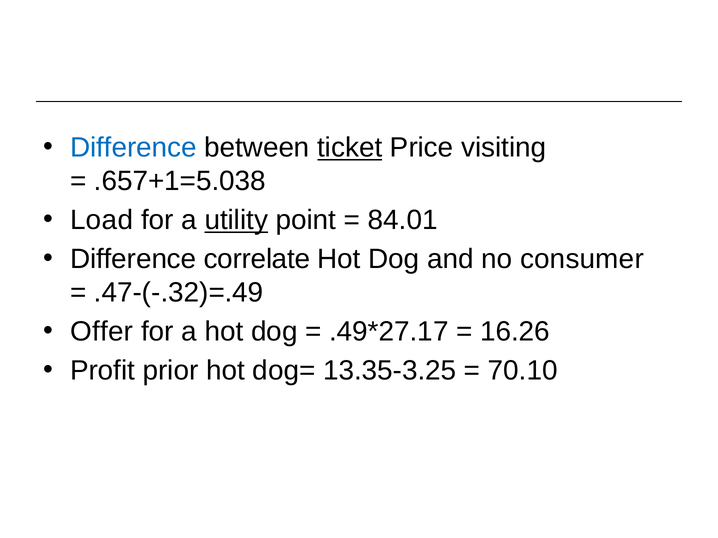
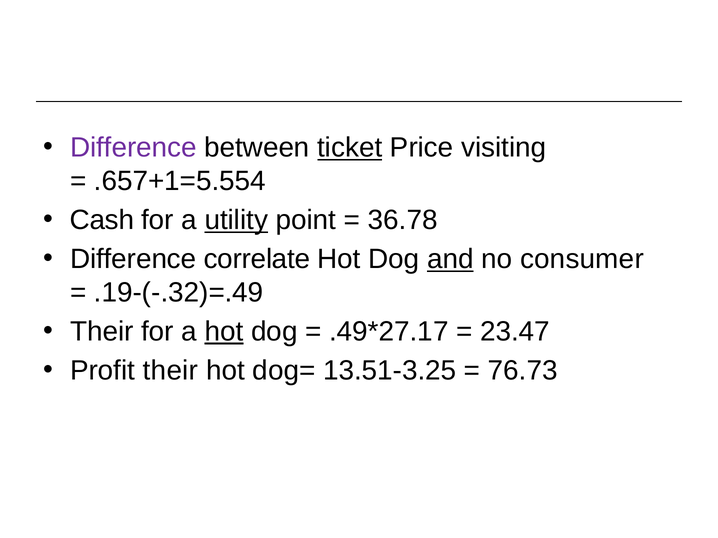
Difference at (133, 148) colour: blue -> purple
.657+1=5.038: .657+1=5.038 -> .657+1=5.554
Load: Load -> Cash
84.01: 84.01 -> 36.78
and underline: none -> present
.47-(-.32)=.49: .47-(-.32)=.49 -> .19-(-.32)=.49
Offer at (102, 332): Offer -> Their
hot at (224, 332) underline: none -> present
16.26: 16.26 -> 23.47
Profit prior: prior -> their
13.35-3.25: 13.35-3.25 -> 13.51-3.25
70.10: 70.10 -> 76.73
